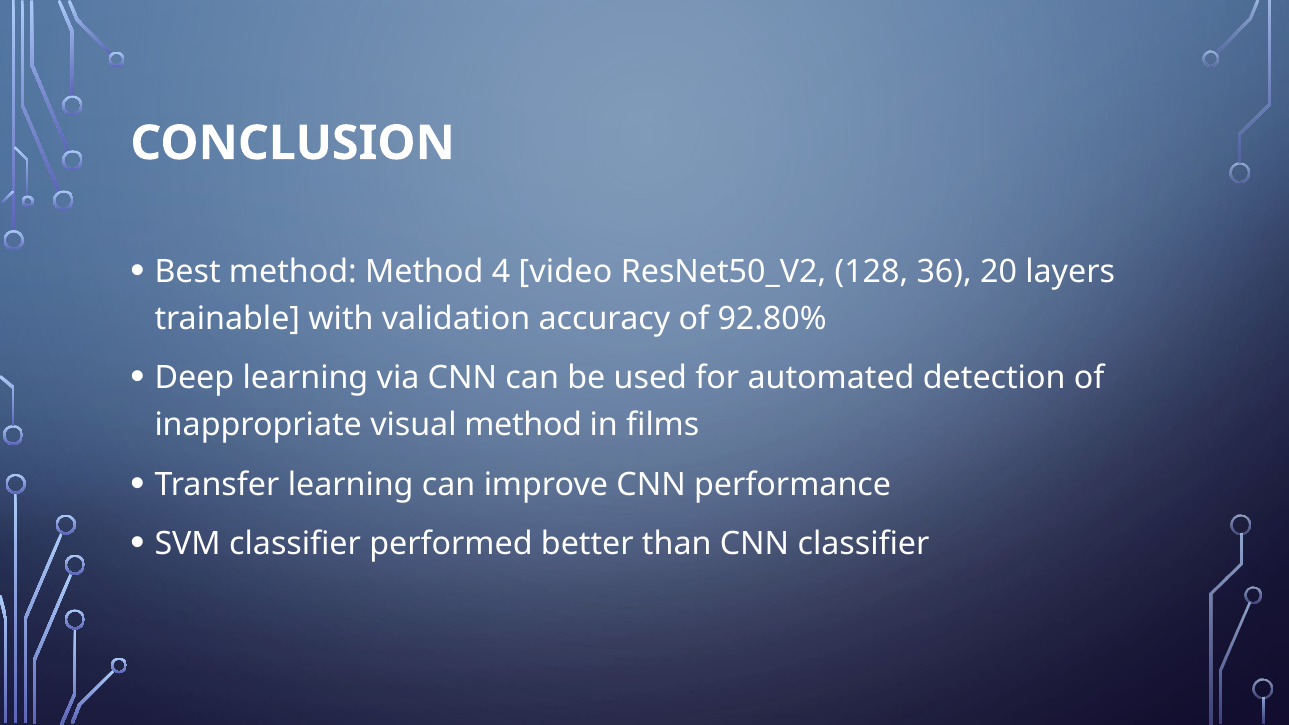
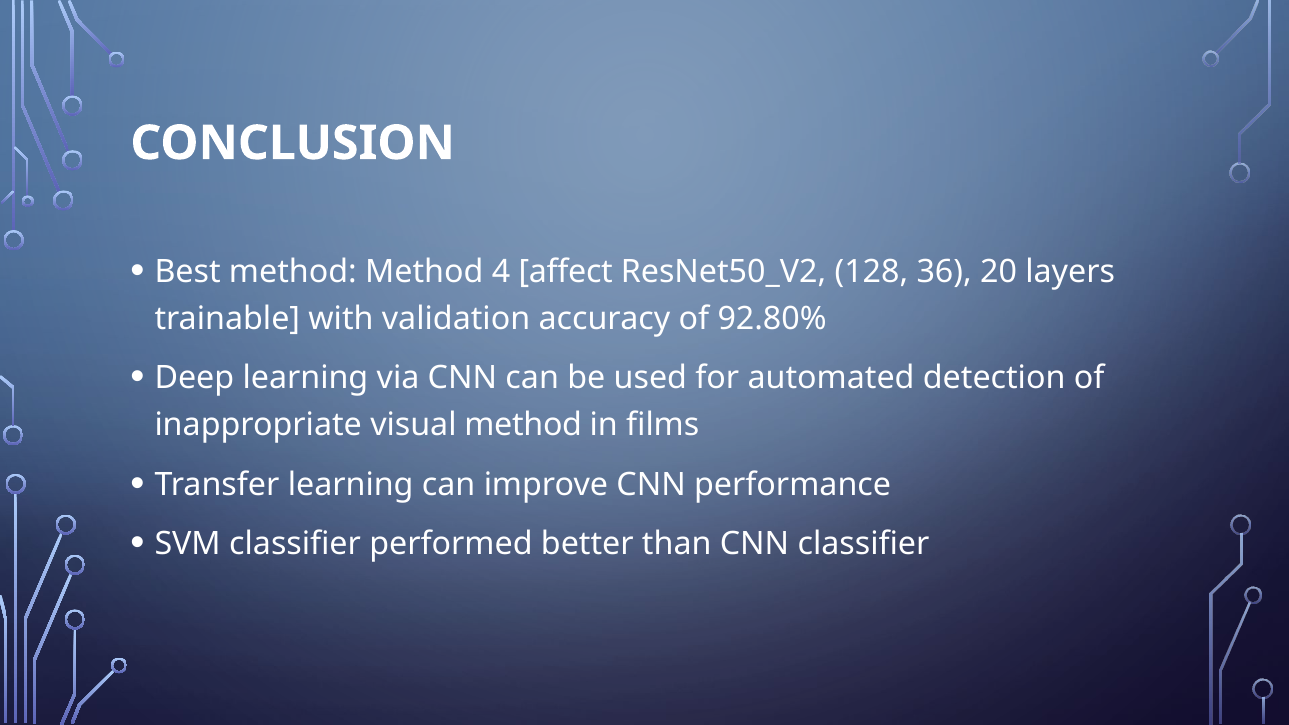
video: video -> affect
